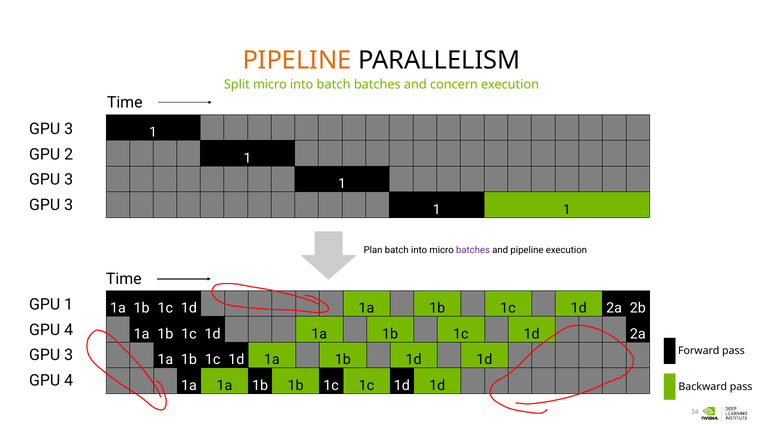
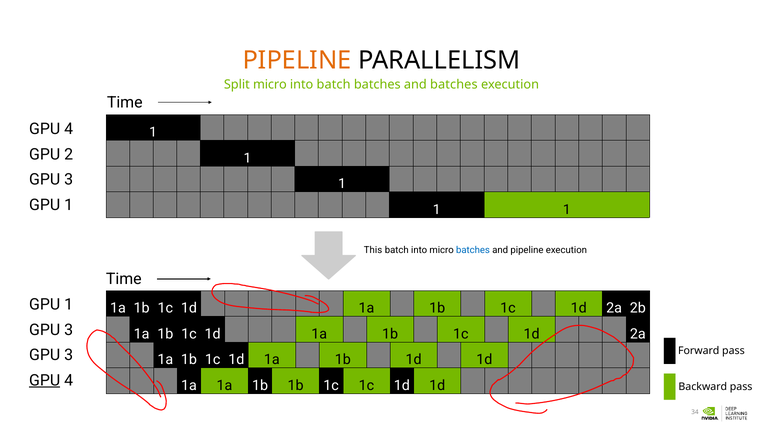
and concern: concern -> batches
3 at (69, 129): 3 -> 4
3 at (69, 205): 3 -> 1
Plan: Plan -> This
batches at (473, 250) colour: purple -> blue
4 at (69, 330): 4 -> 3
GPU at (45, 380) underline: none -> present
